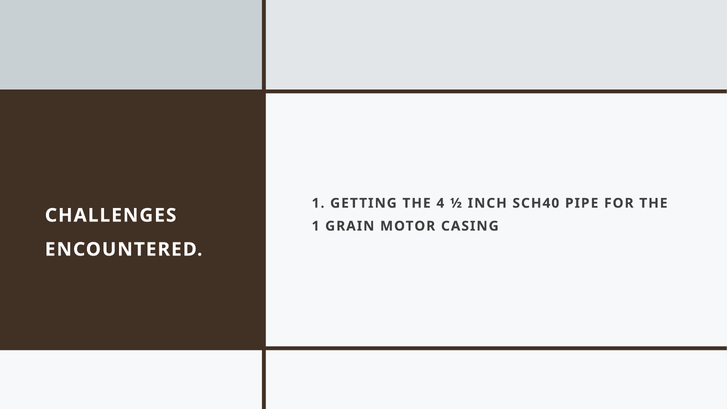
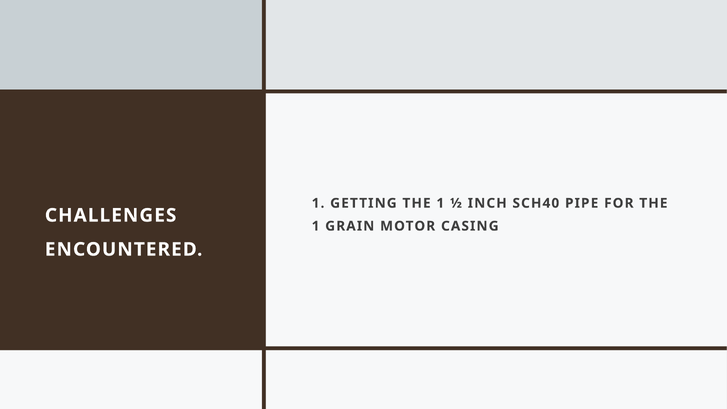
GETTING THE 4: 4 -> 1
